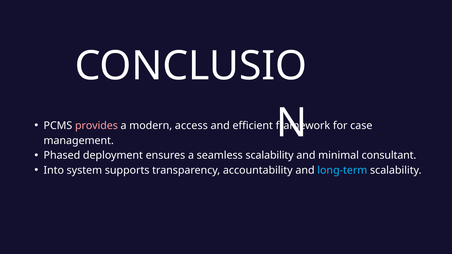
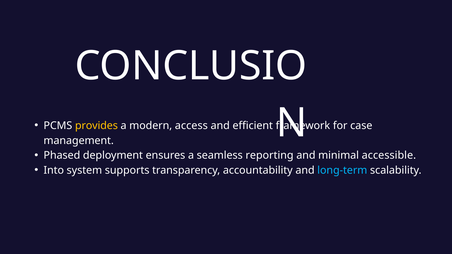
provides colour: pink -> yellow
seamless scalability: scalability -> reporting
consultant: consultant -> accessible
